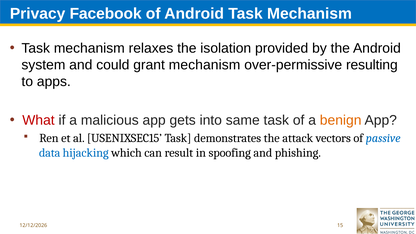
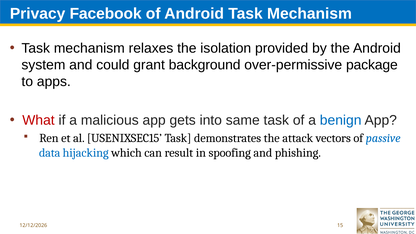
grant mechanism: mechanism -> background
resulting: resulting -> package
benign colour: orange -> blue
